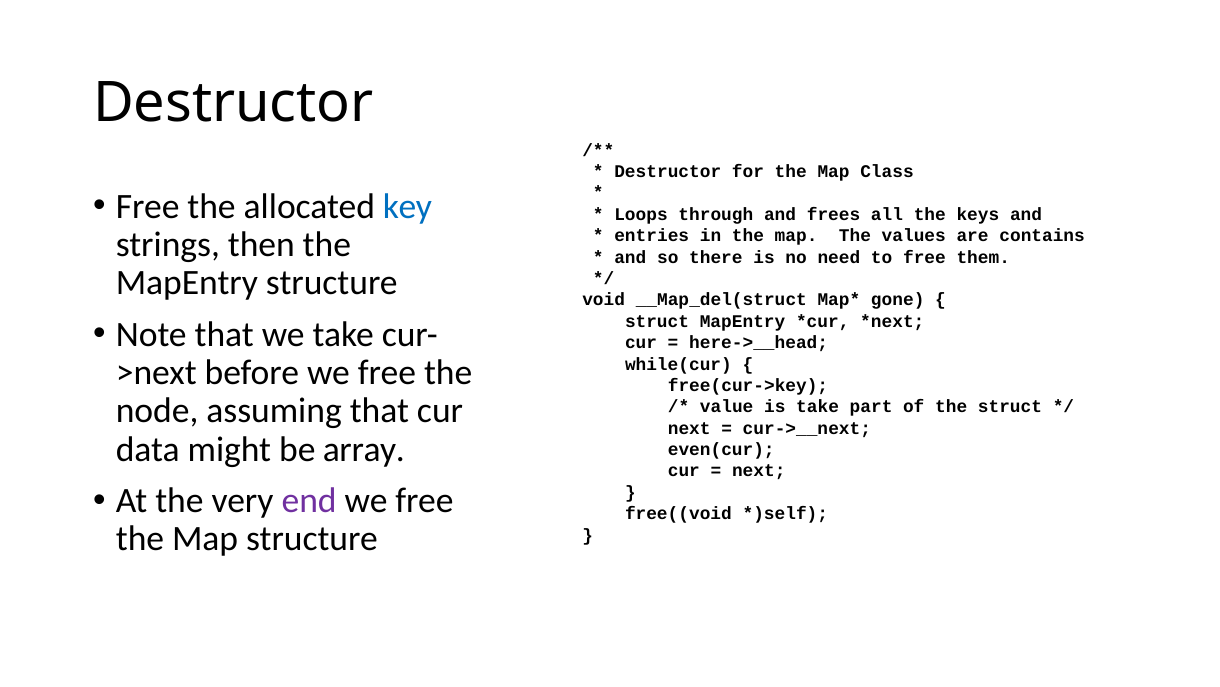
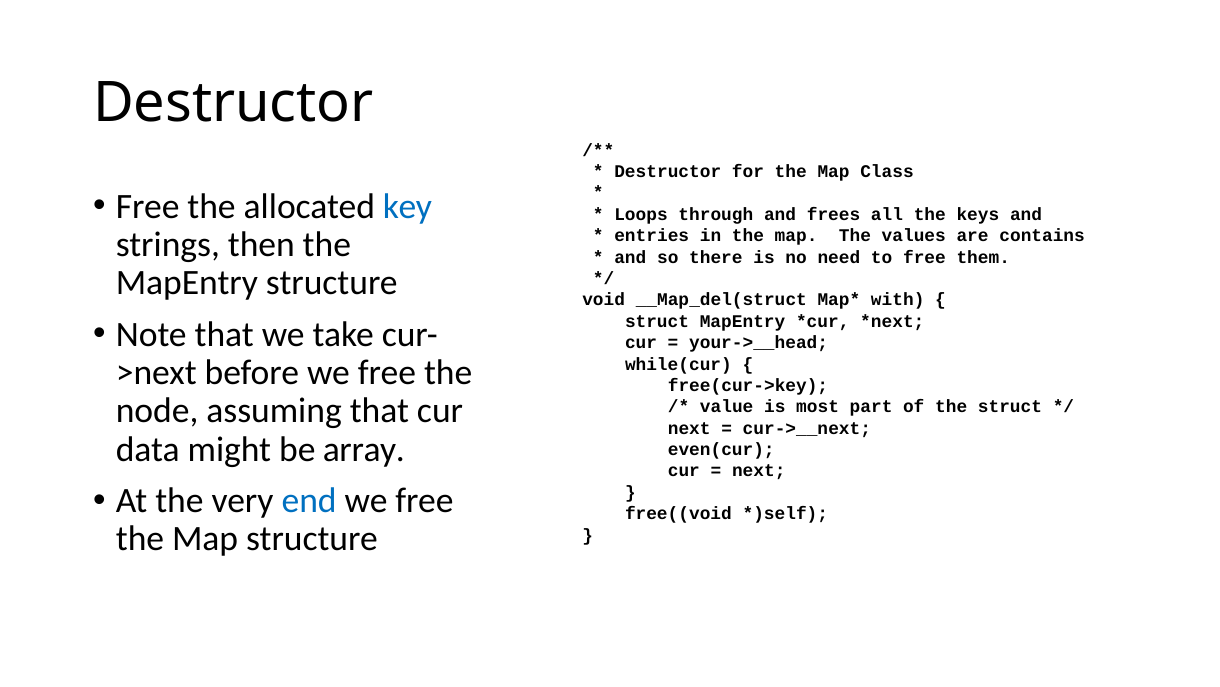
gone: gone -> with
here->__head: here->__head -> your->__head
is take: take -> most
end colour: purple -> blue
